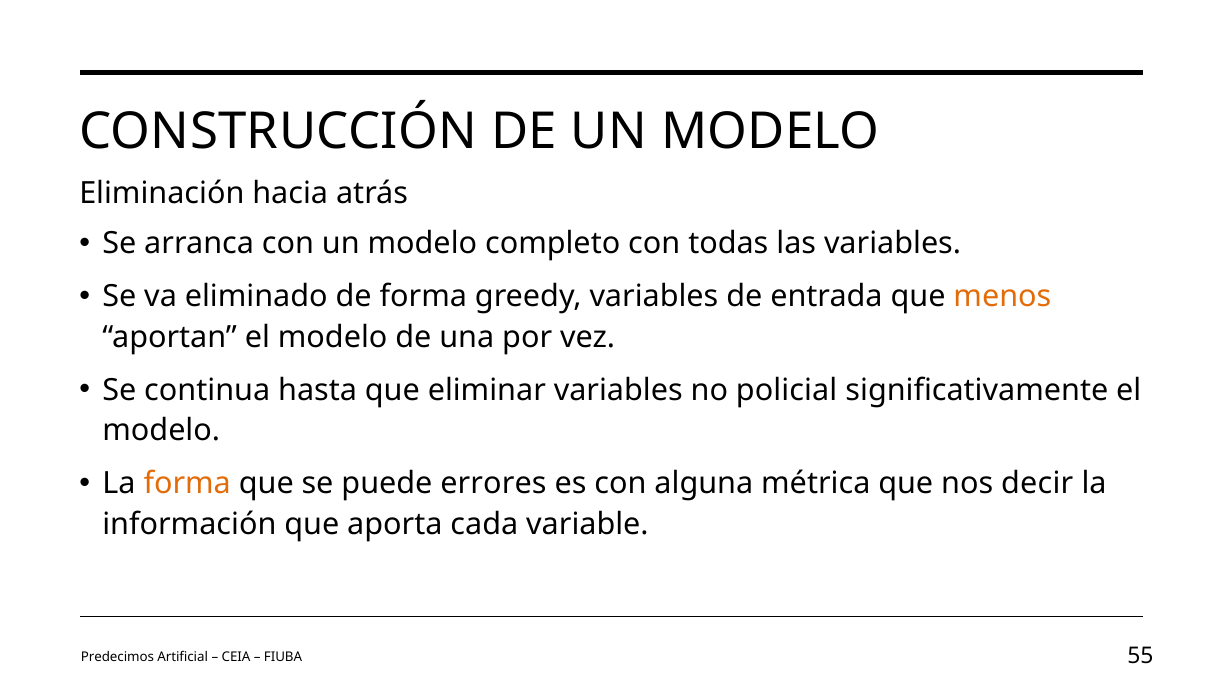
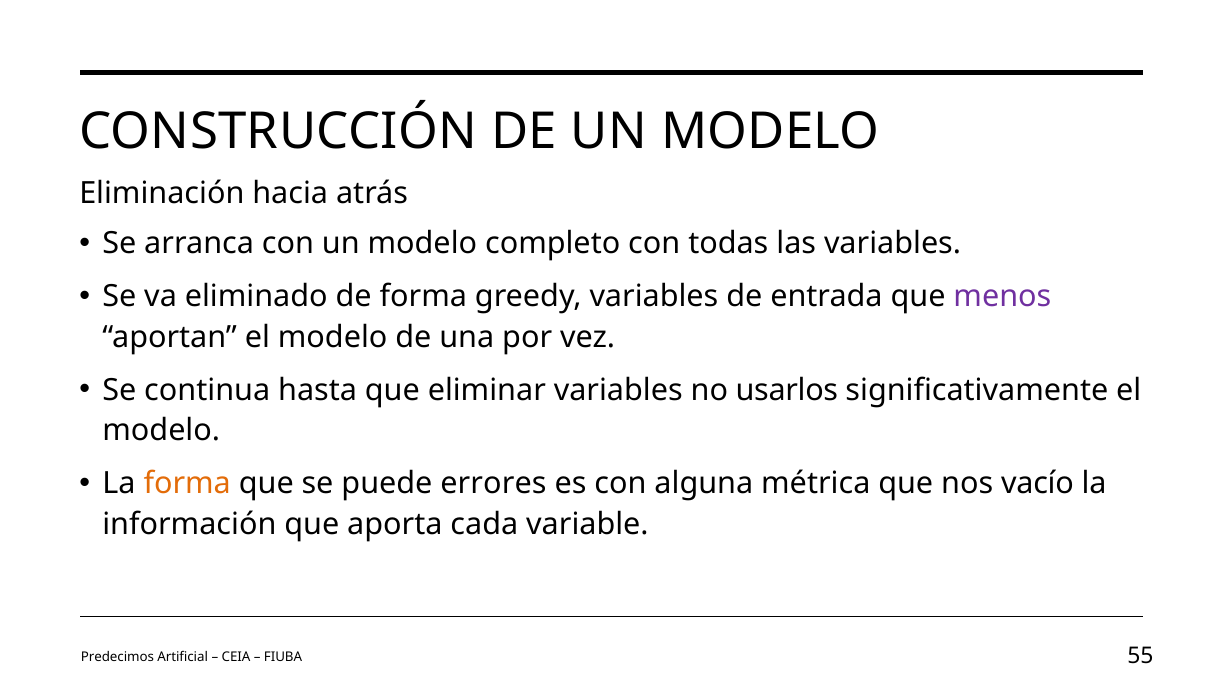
menos colour: orange -> purple
policial: policial -> usarlos
decir: decir -> vacío
